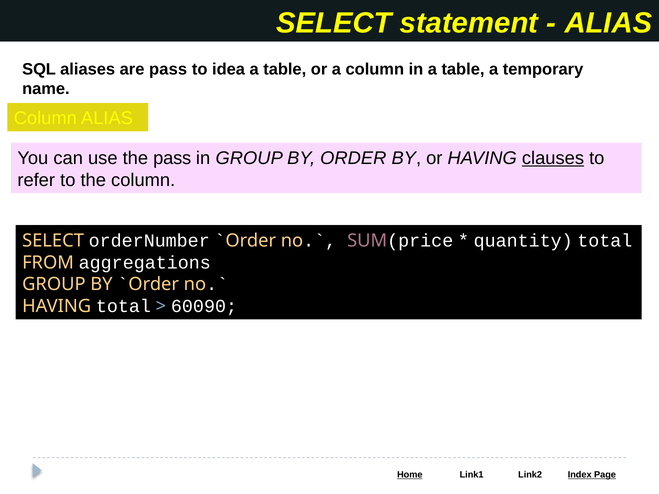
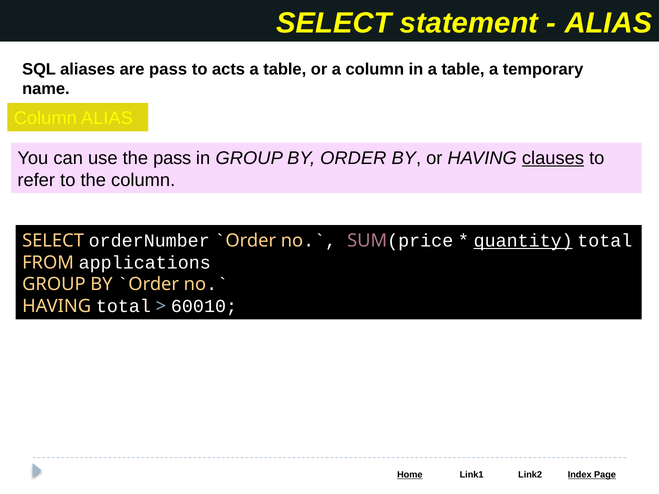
idea: idea -> acts
quantity underline: none -> present
aggregations: aggregations -> applications
60090: 60090 -> 60010
